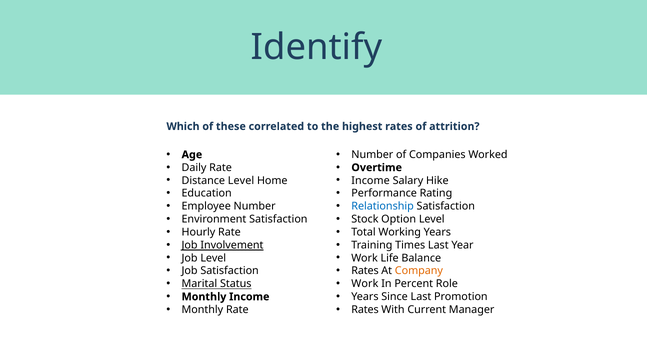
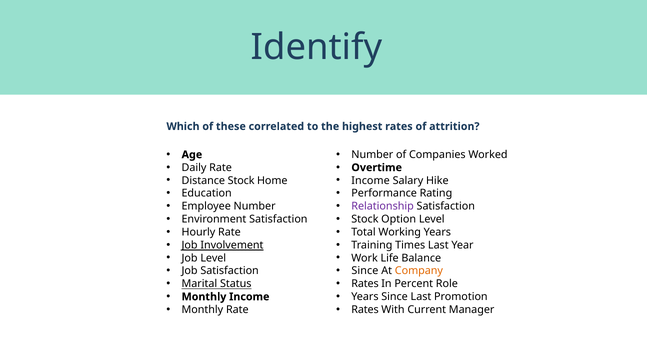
Distance Level: Level -> Stock
Relationship colour: blue -> purple
Rates at (365, 271): Rates -> Since
Work at (365, 284): Work -> Rates
